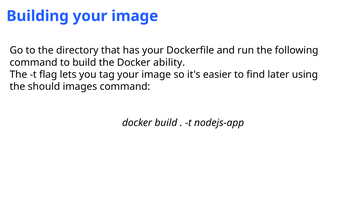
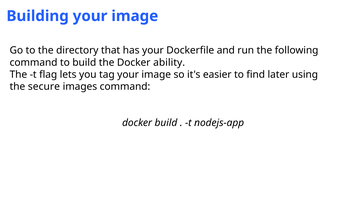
should: should -> secure
